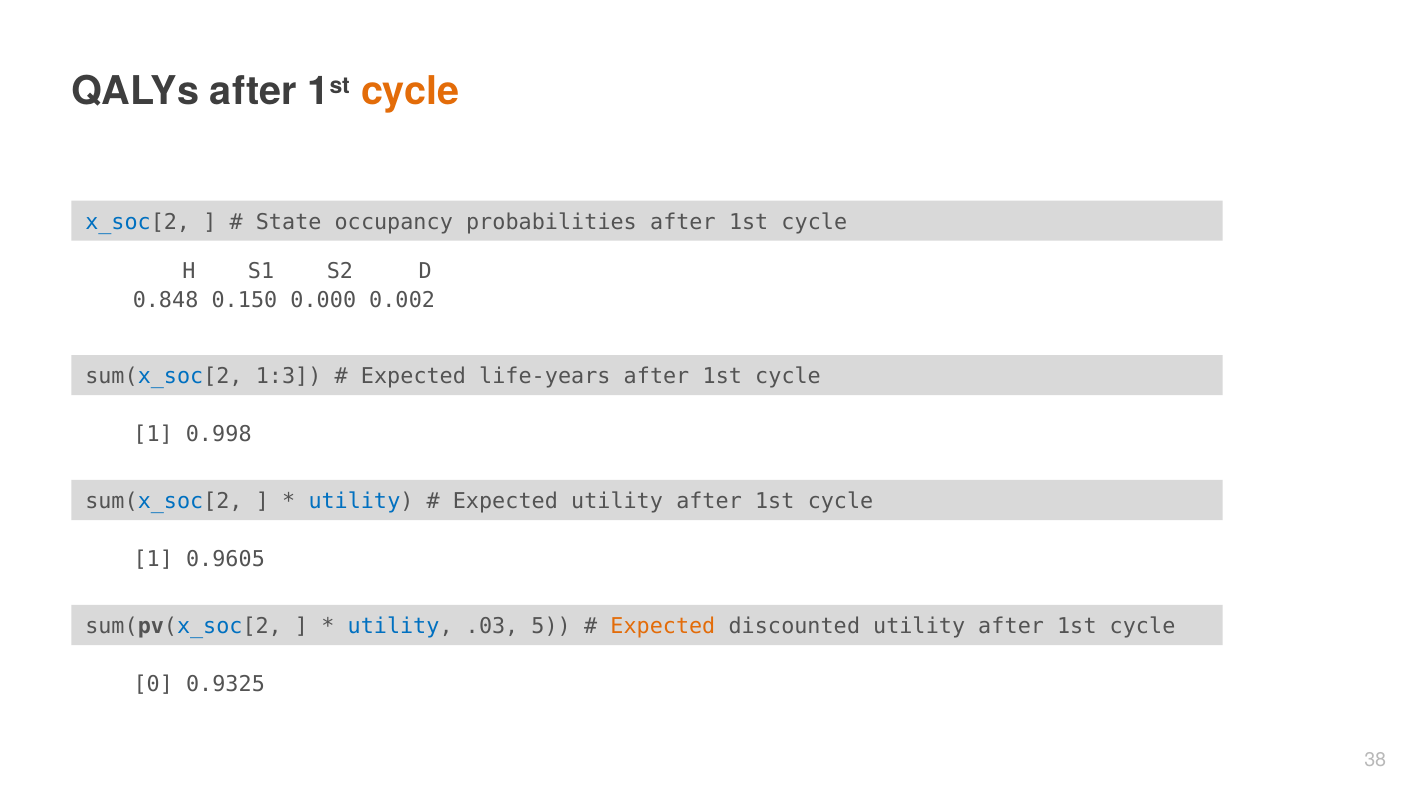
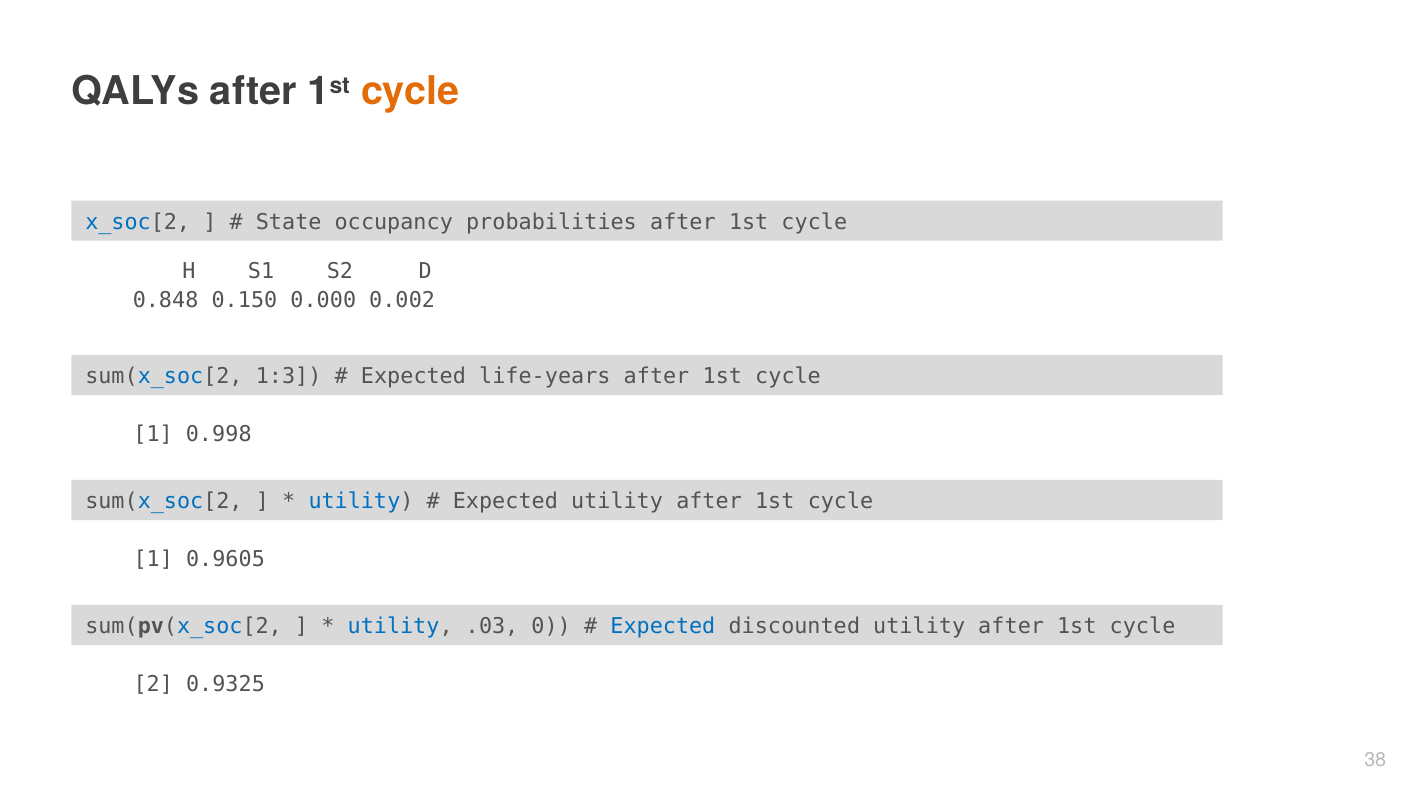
5: 5 -> 0
Expected at (663, 626) colour: orange -> blue
0: 0 -> 2
